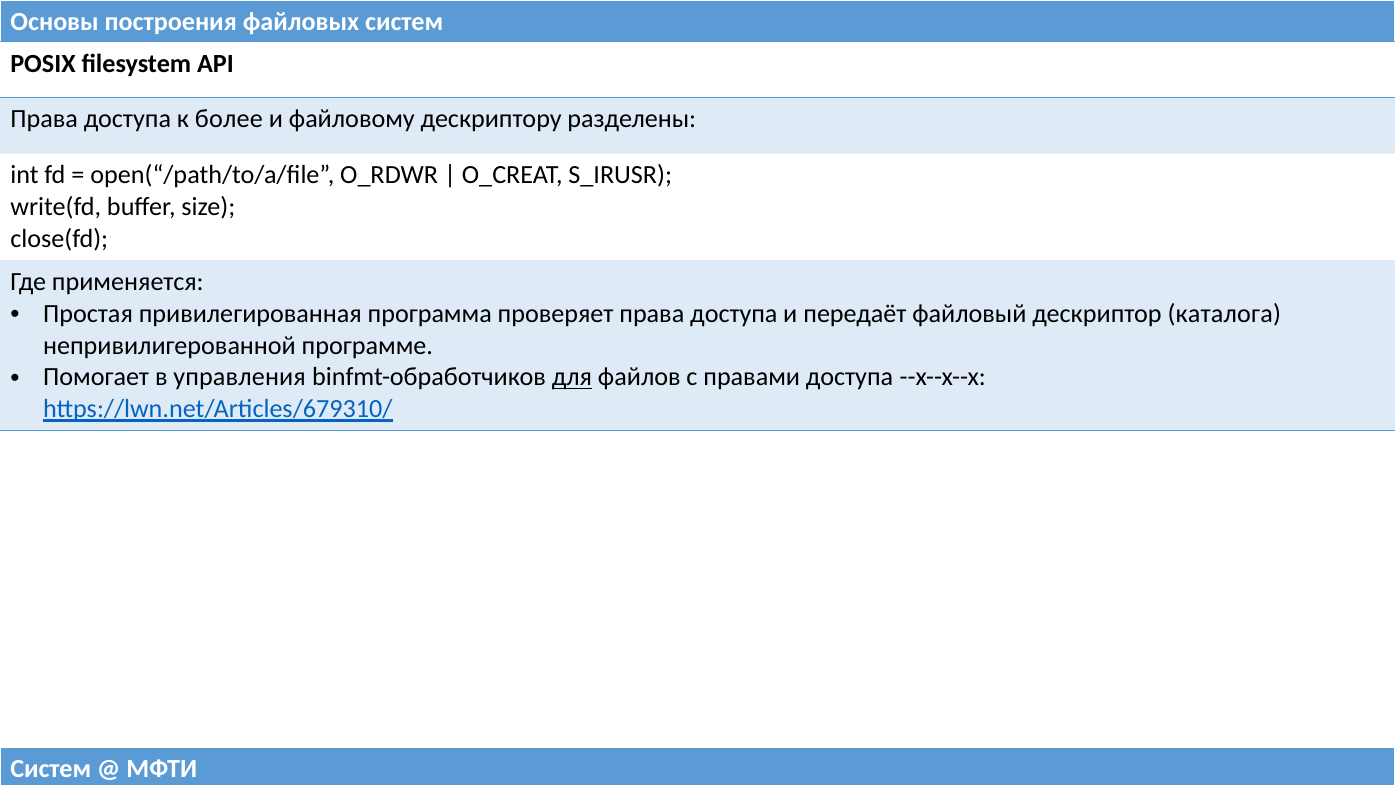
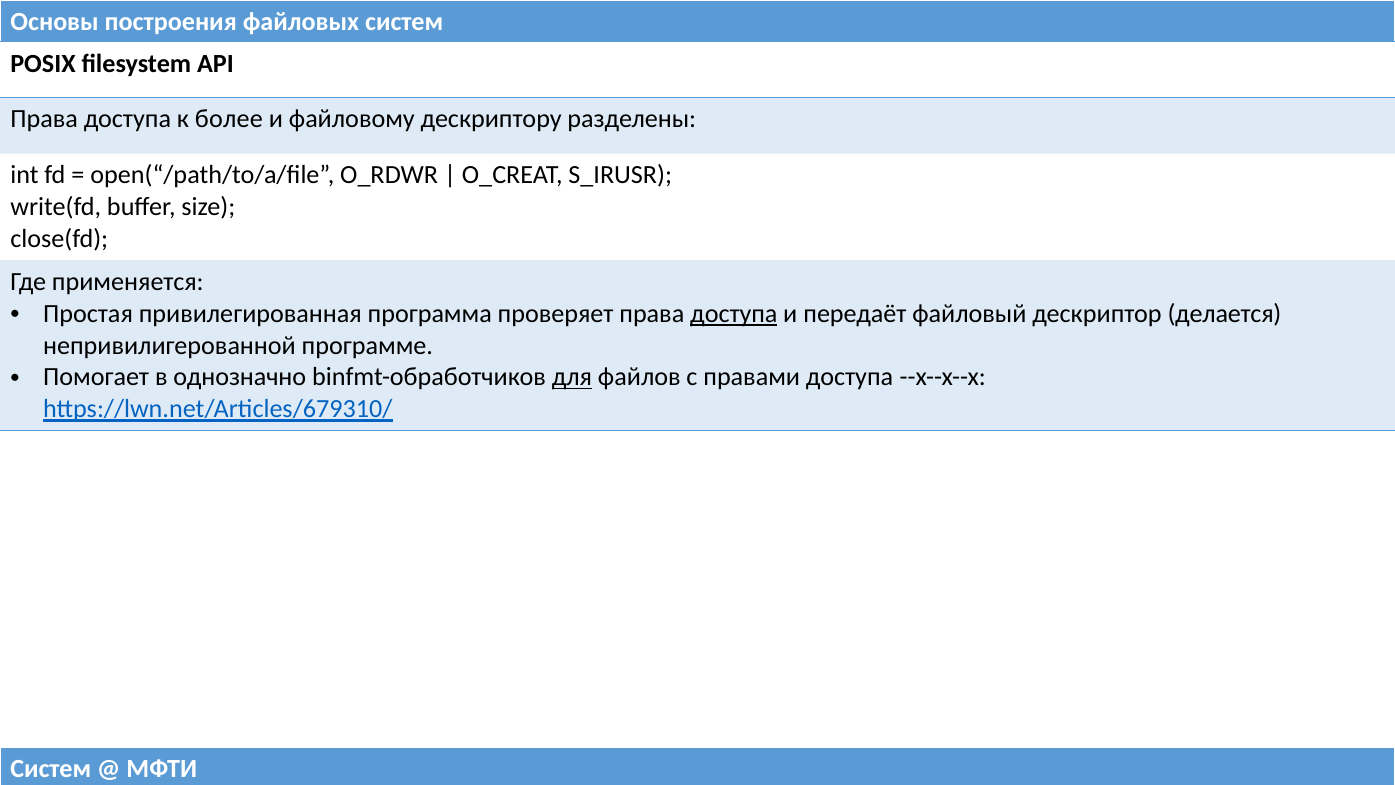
доступа at (734, 313) underline: none -> present
каталога: каталога -> делается
управления: управления -> однозначно
